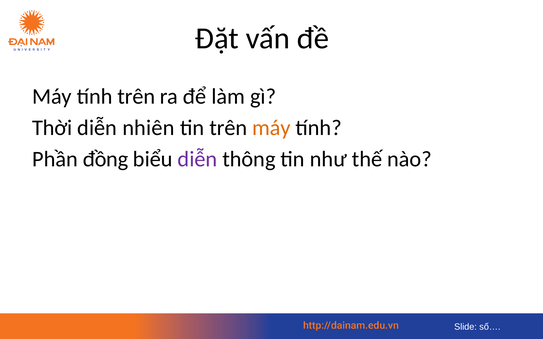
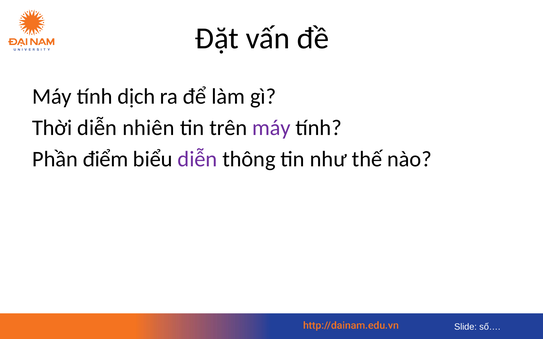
tính trên: trên -> dịch
máy at (271, 128) colour: orange -> purple
đồng: đồng -> điểm
